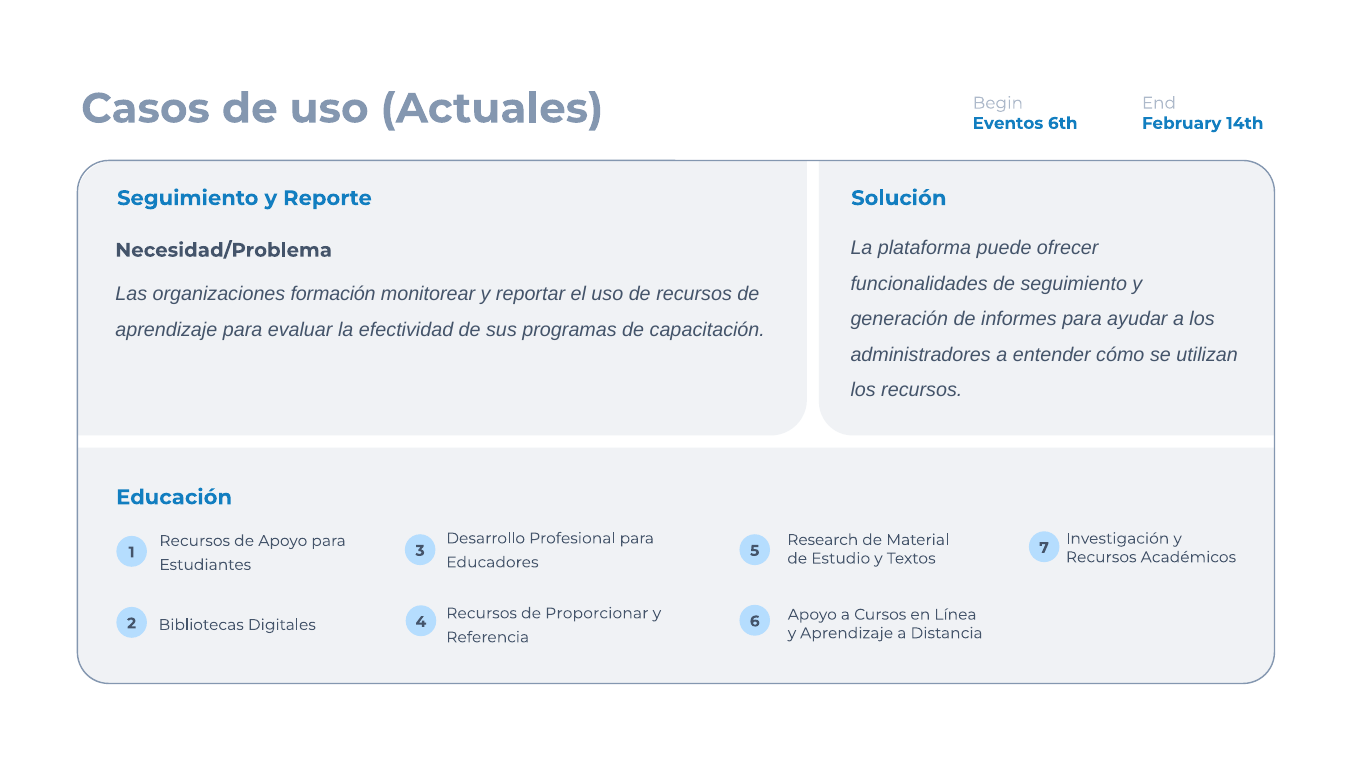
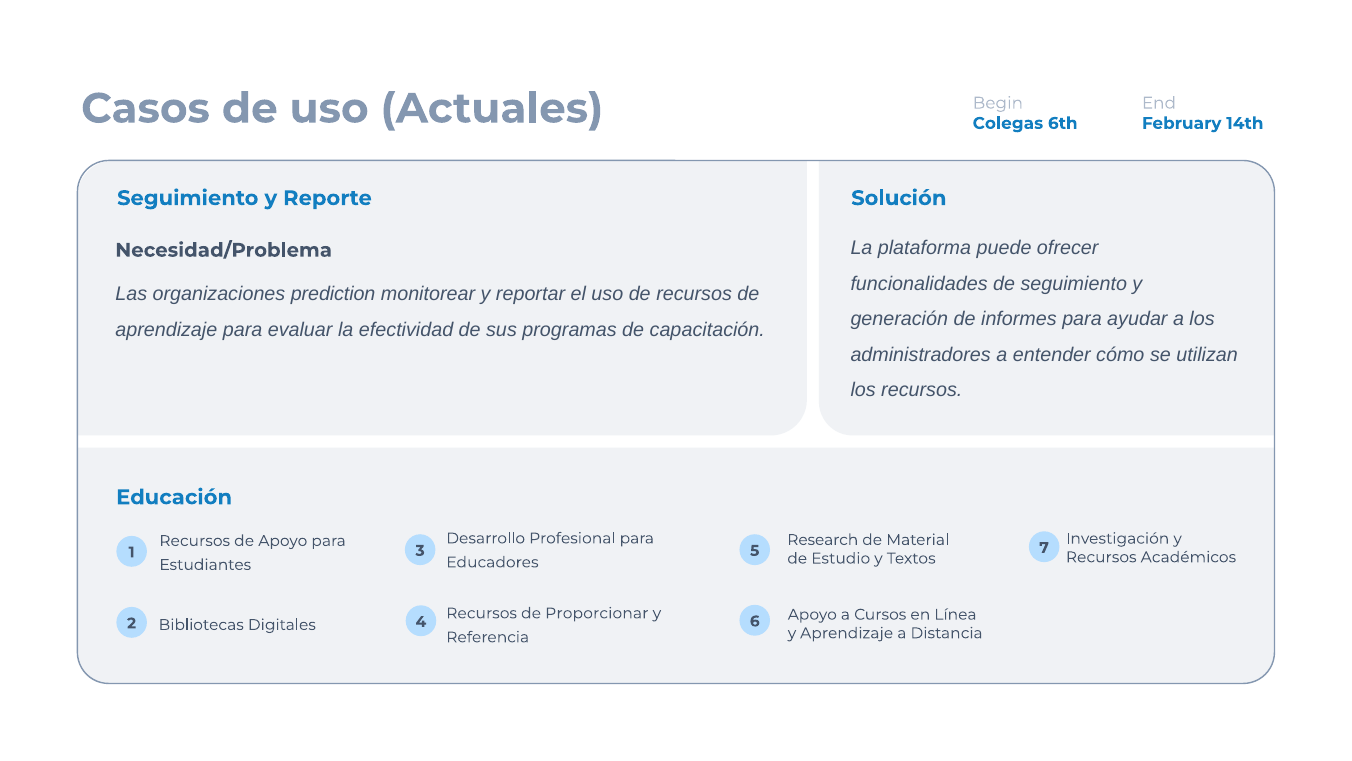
Eventos: Eventos -> Colegas
formación: formación -> prediction
